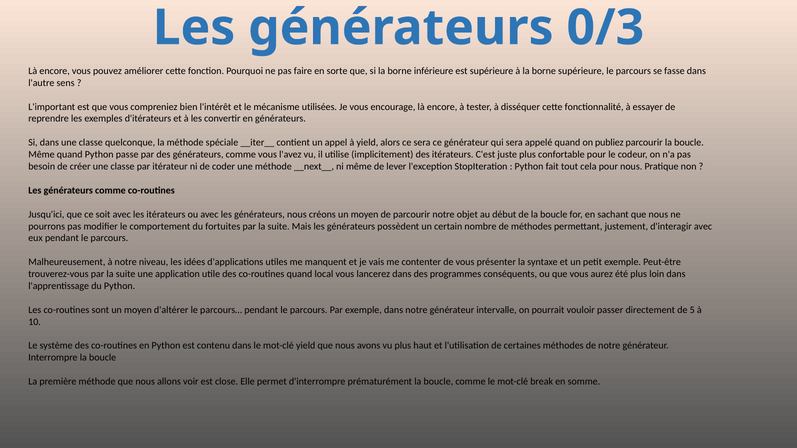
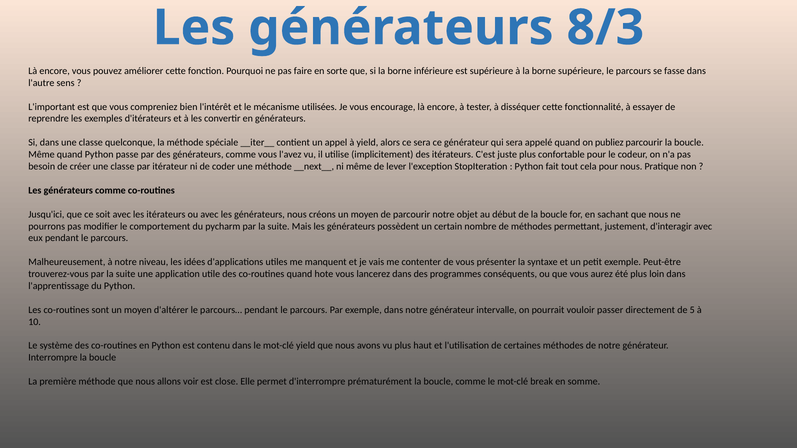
0/3: 0/3 -> 8/3
fortuites: fortuites -> pycharm
local: local -> hote
